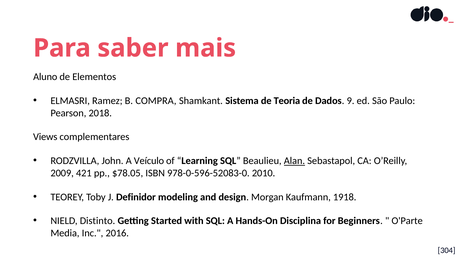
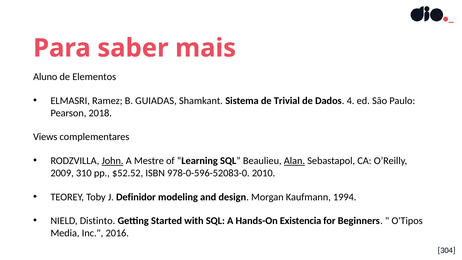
COMPRA: COMPRA -> GUIADAS
Teoria: Teoria -> Trivial
9: 9 -> 4
John underline: none -> present
Veículo: Veículo -> Mestre
421: 421 -> 310
$78.05: $78.05 -> $52.52
1918: 1918 -> 1994
Disciplina: Disciplina -> Existencia
O'Parte: O'Parte -> O'Tipos
